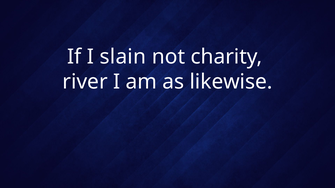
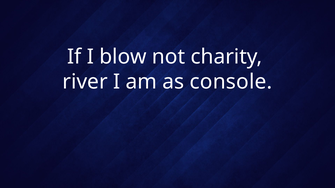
slain: slain -> blow
likewise: likewise -> console
